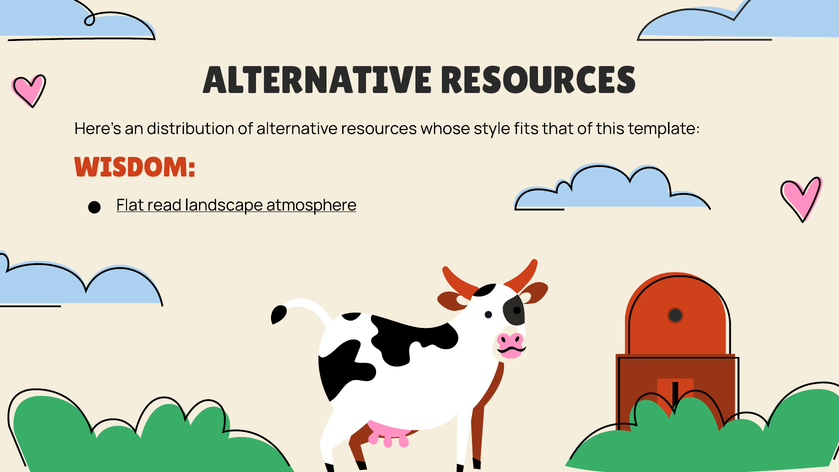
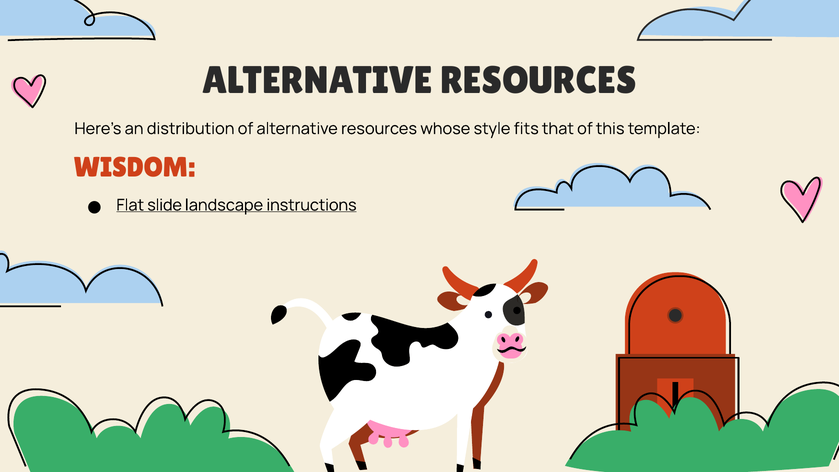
read: read -> slide
atmosphere: atmosphere -> instructions
